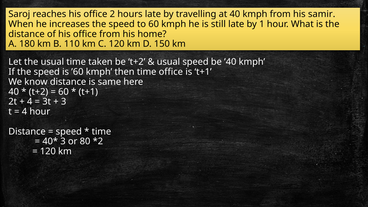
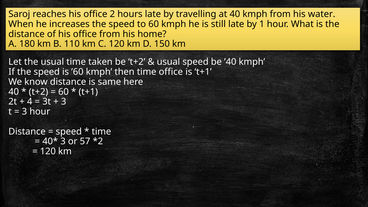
samir: samir -> water
4 at (24, 112): 4 -> 3
80: 80 -> 57
